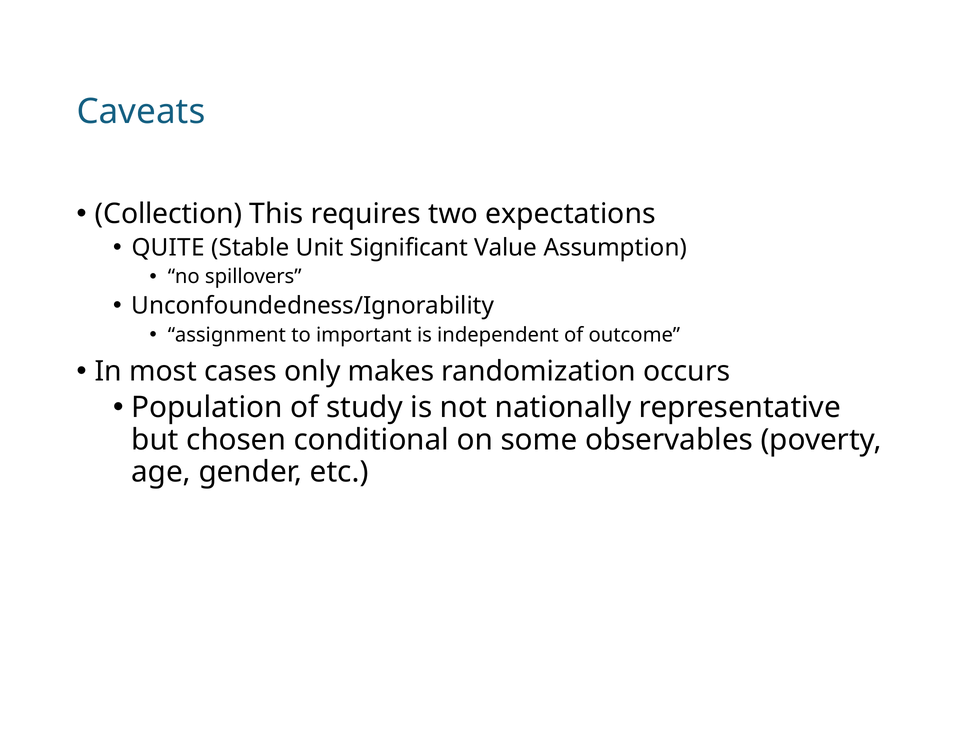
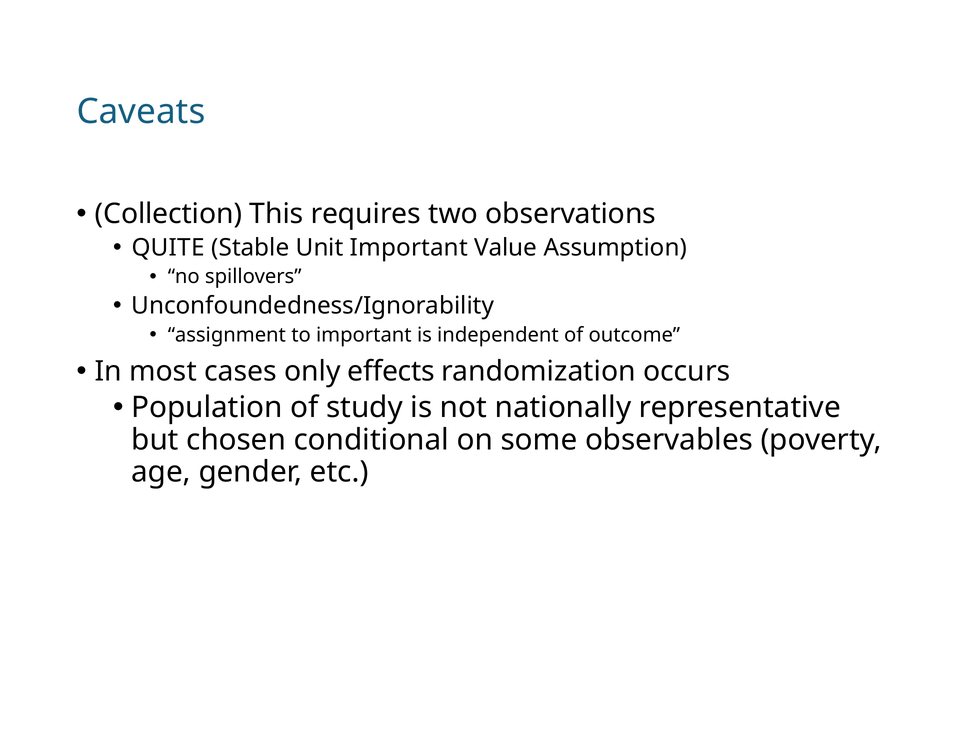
expectations: expectations -> observations
Unit Significant: Significant -> Important
makes: makes -> effects
